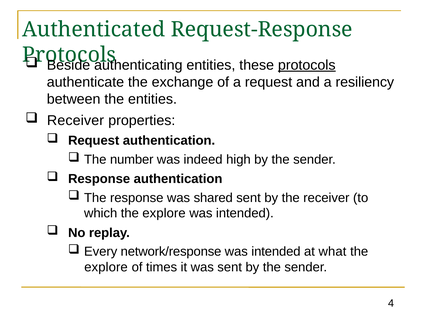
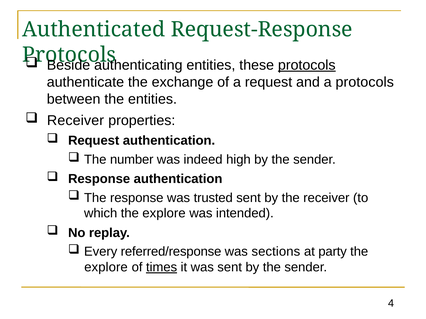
a resiliency: resiliency -> protocols
shared: shared -> trusted
network/response: network/response -> referred/response
intended at (276, 252): intended -> sections
what: what -> party
times underline: none -> present
